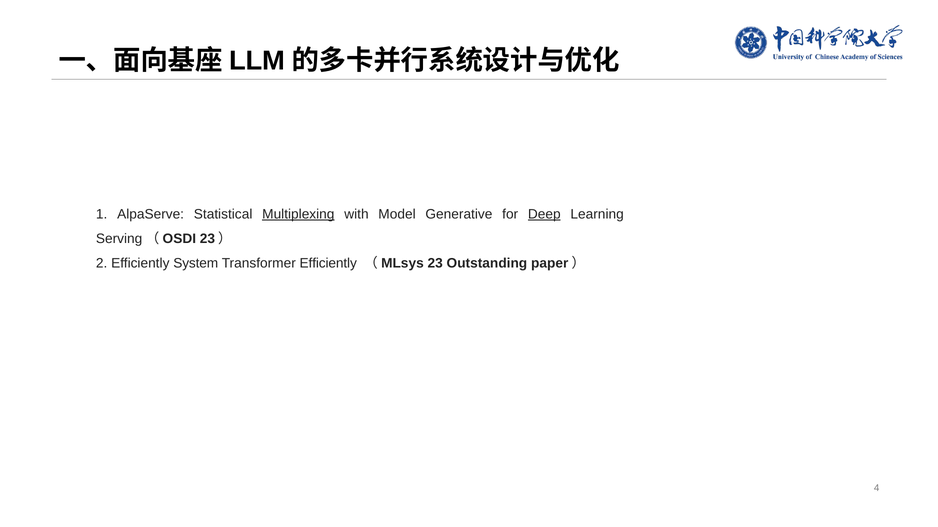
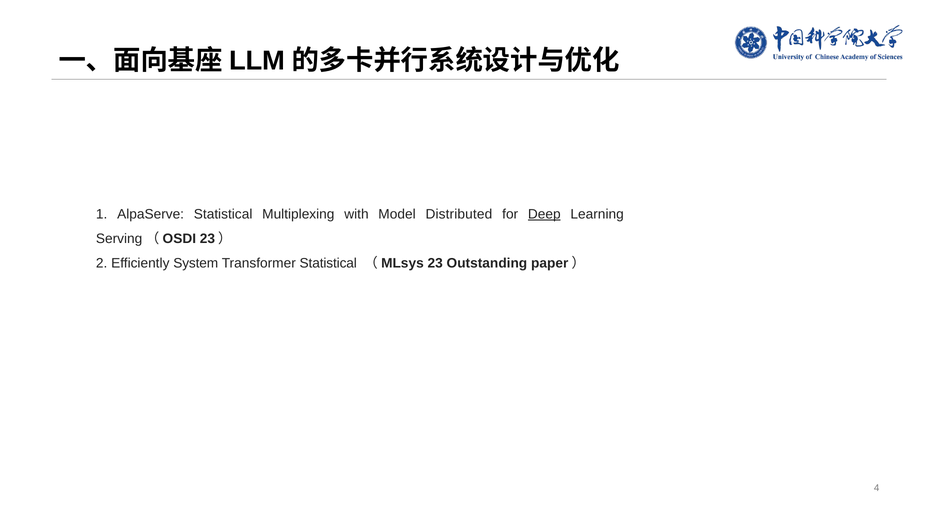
Multiplexing underline: present -> none
Generative: Generative -> Distributed
Transformer Efficiently: Efficiently -> Statistical
